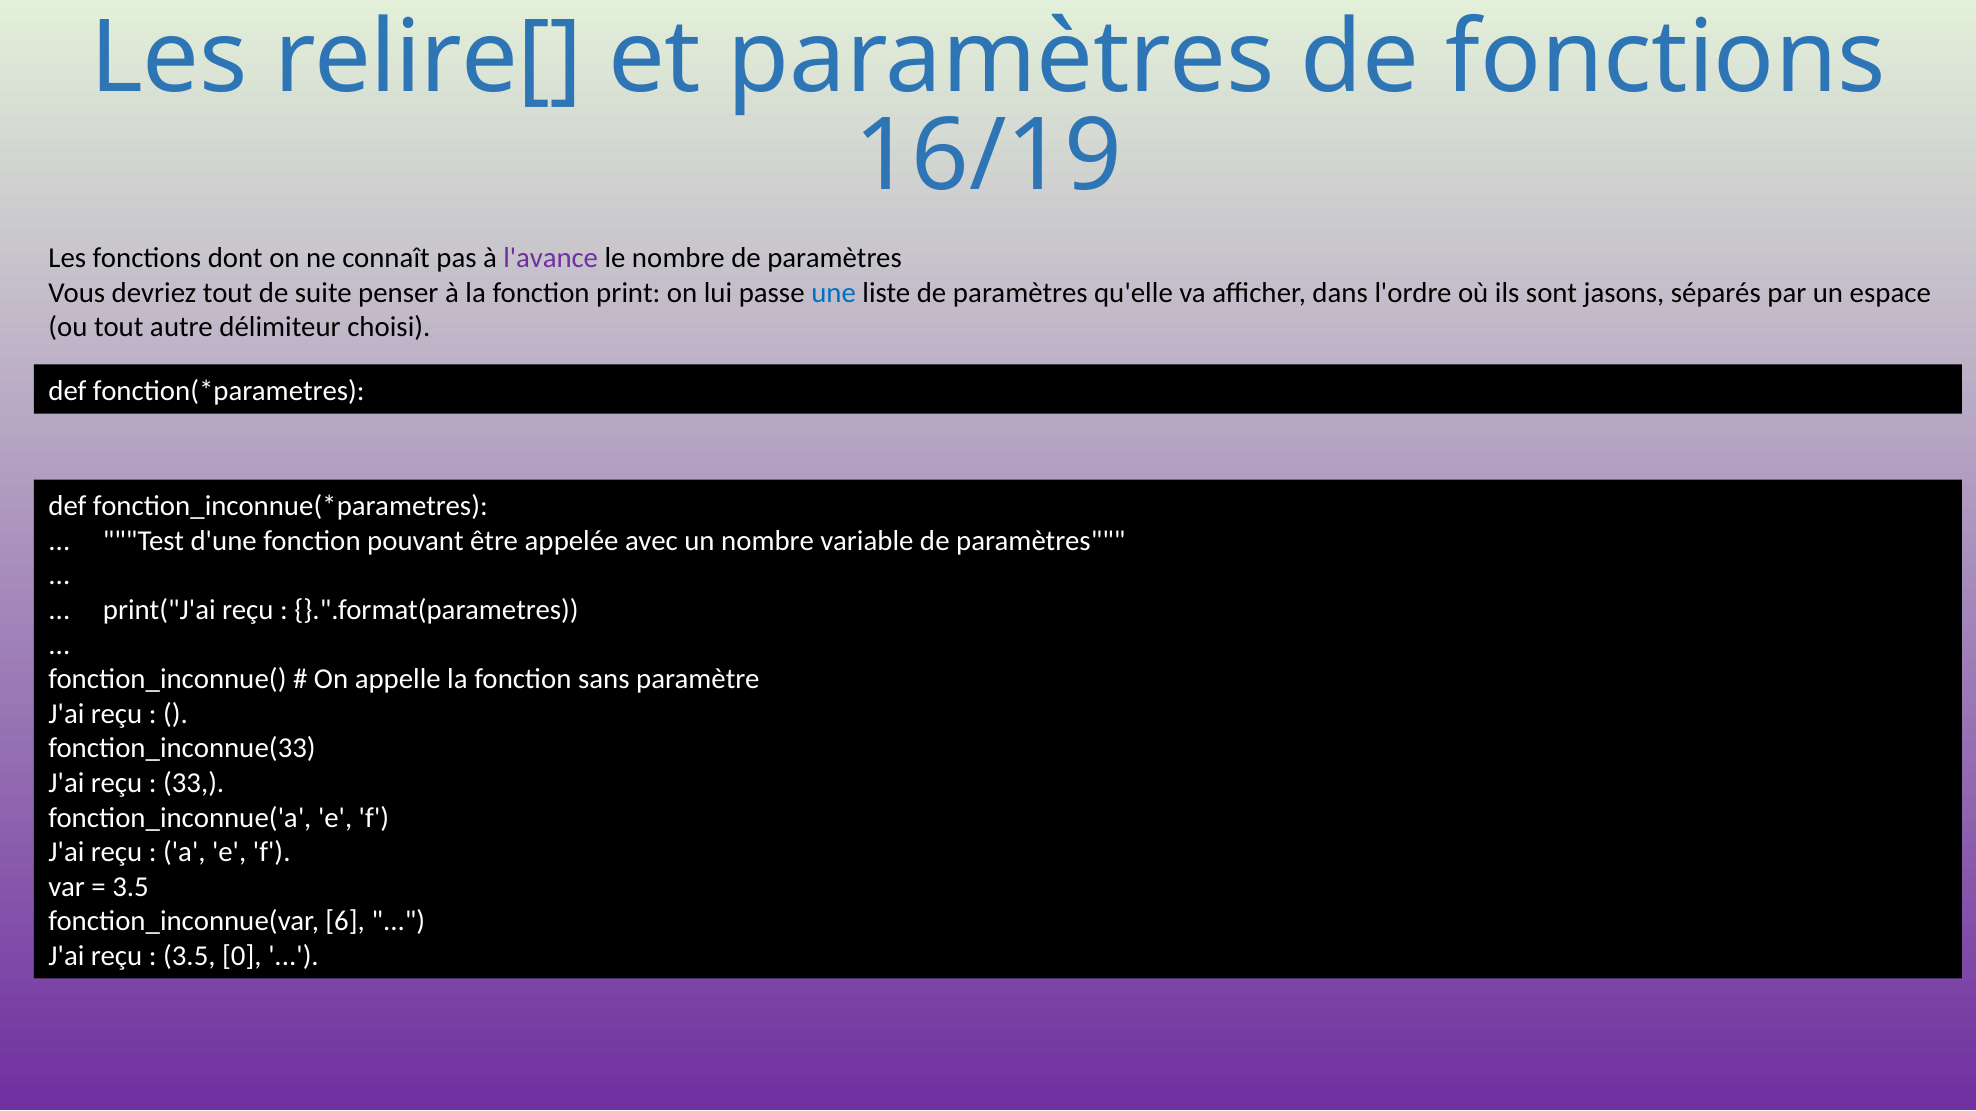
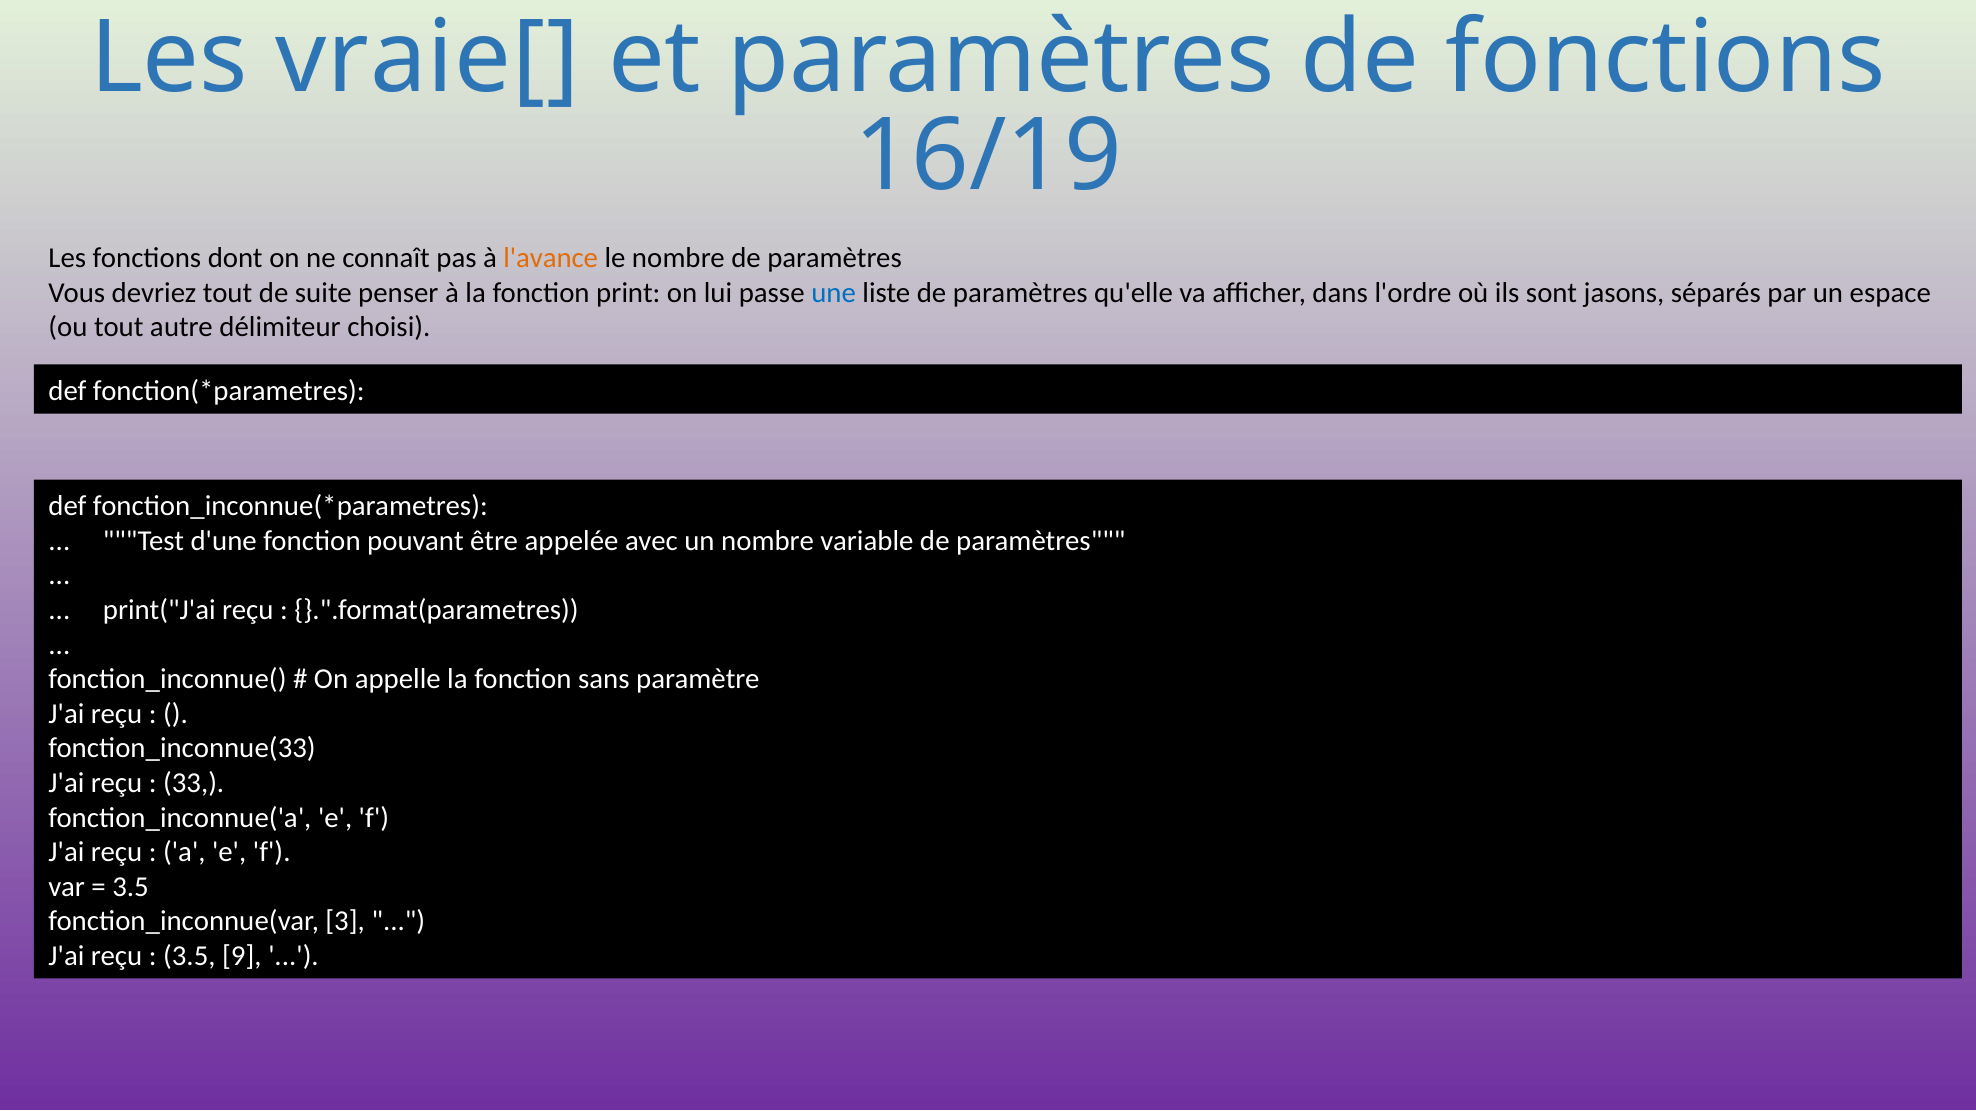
relire[: relire[ -> vraie[
l'avance colour: purple -> orange
6: 6 -> 3
0: 0 -> 9
